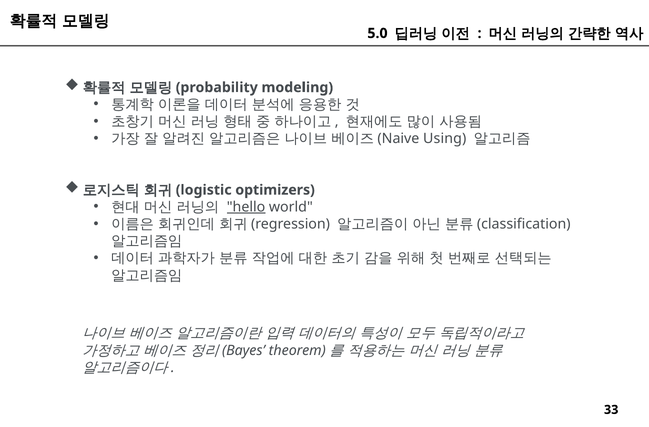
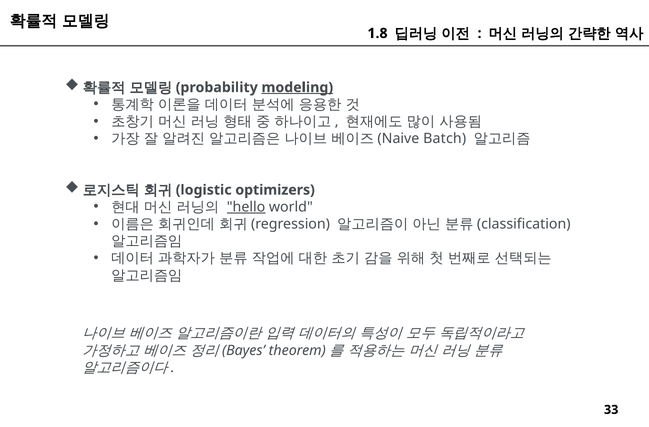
5.0: 5.0 -> 1.8
modeling underline: none -> present
Using: Using -> Batch
